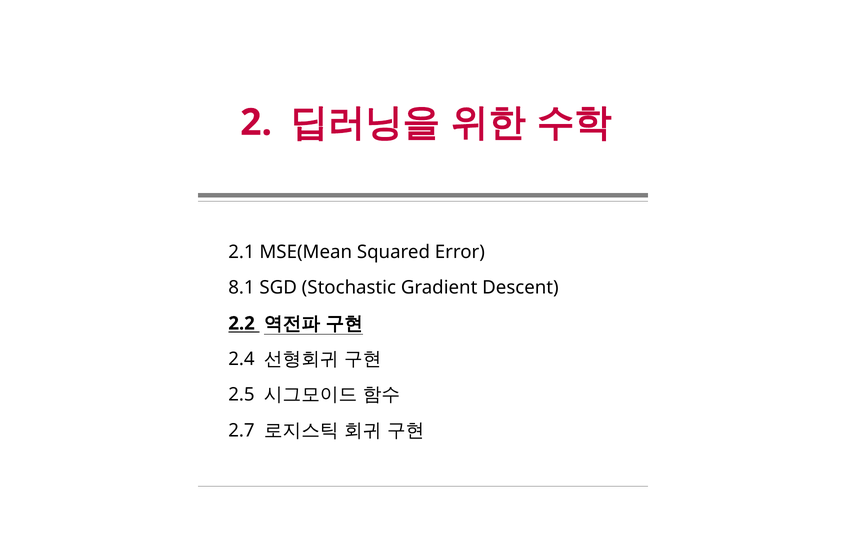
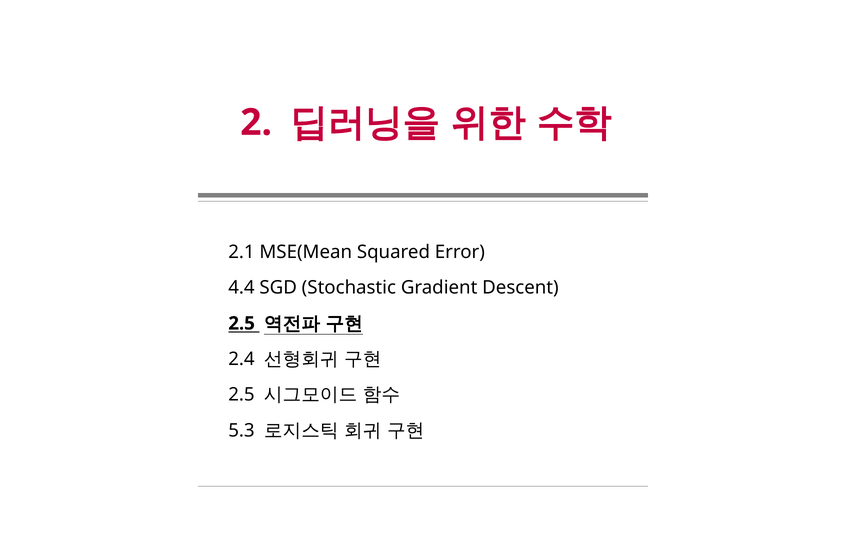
8.1: 8.1 -> 4.4
2.2 at (242, 324): 2.2 -> 2.5
2.7: 2.7 -> 5.3
